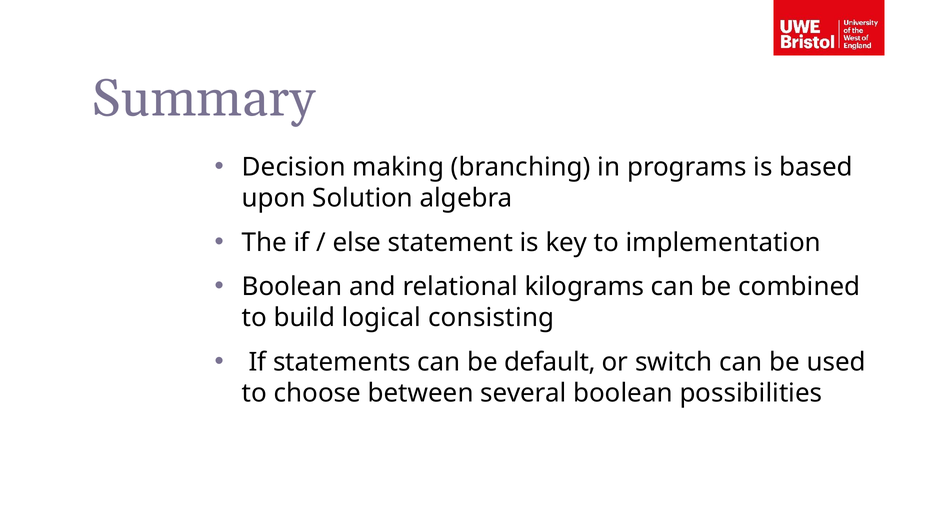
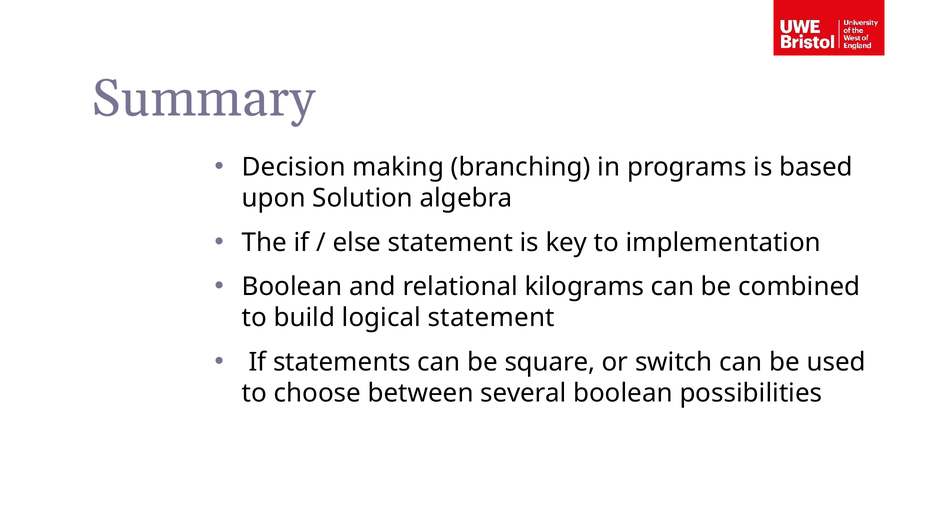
logical consisting: consisting -> statement
default: default -> square
